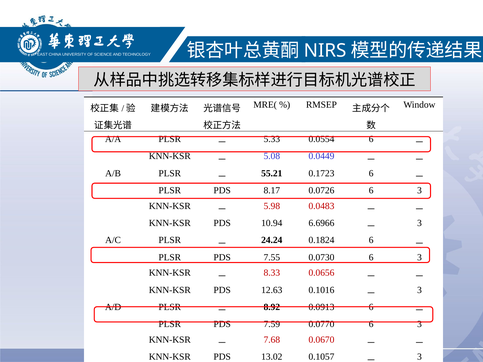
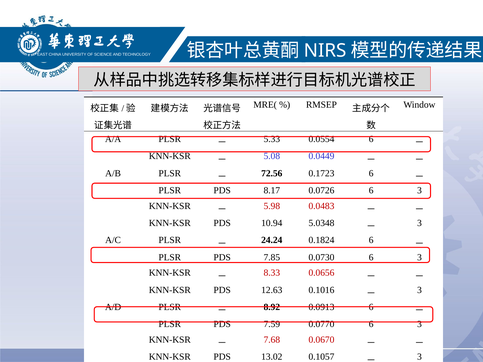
55.21: 55.21 -> 72.56
6.6966: 6.6966 -> 5.0348
7.55: 7.55 -> 7.85
